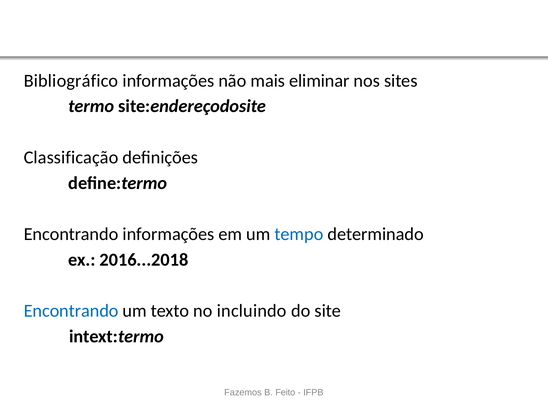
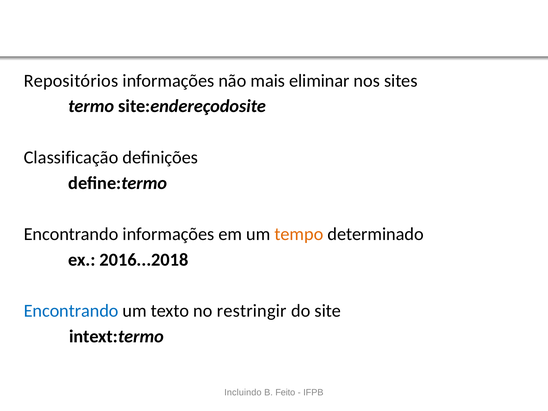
Bibliográfico: Bibliográfico -> Repositórios
tempo colour: blue -> orange
incluindo: incluindo -> restringir
Fazemos: Fazemos -> Incluindo
